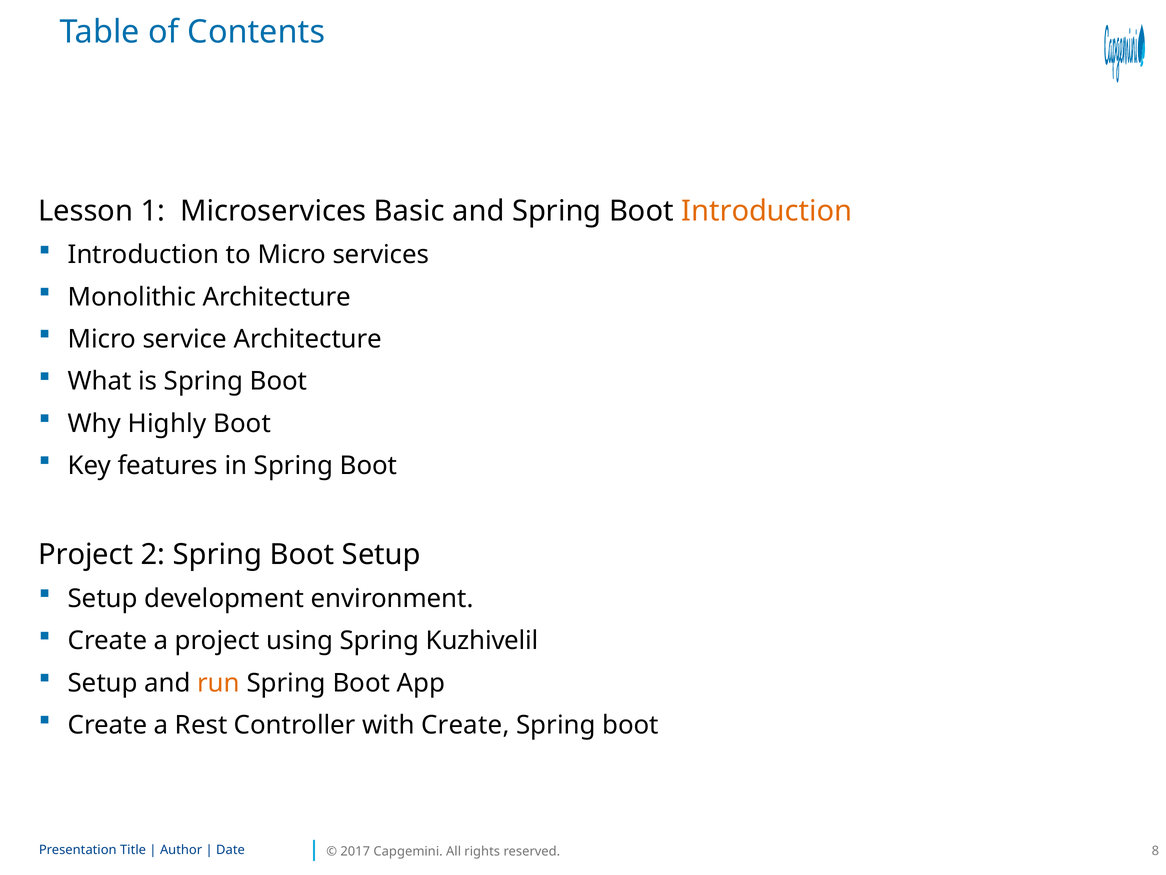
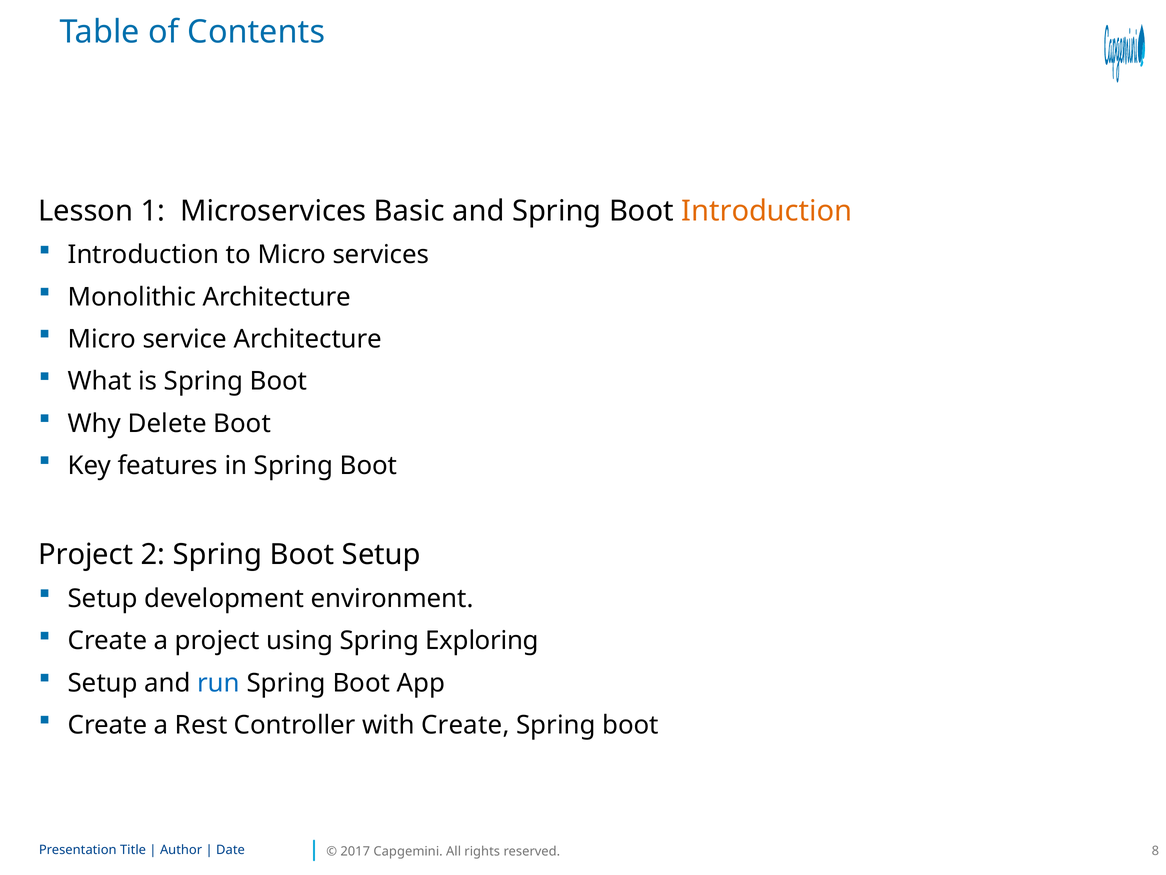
Highly: Highly -> Delete
Kuzhivelil: Kuzhivelil -> Exploring
run colour: orange -> blue
